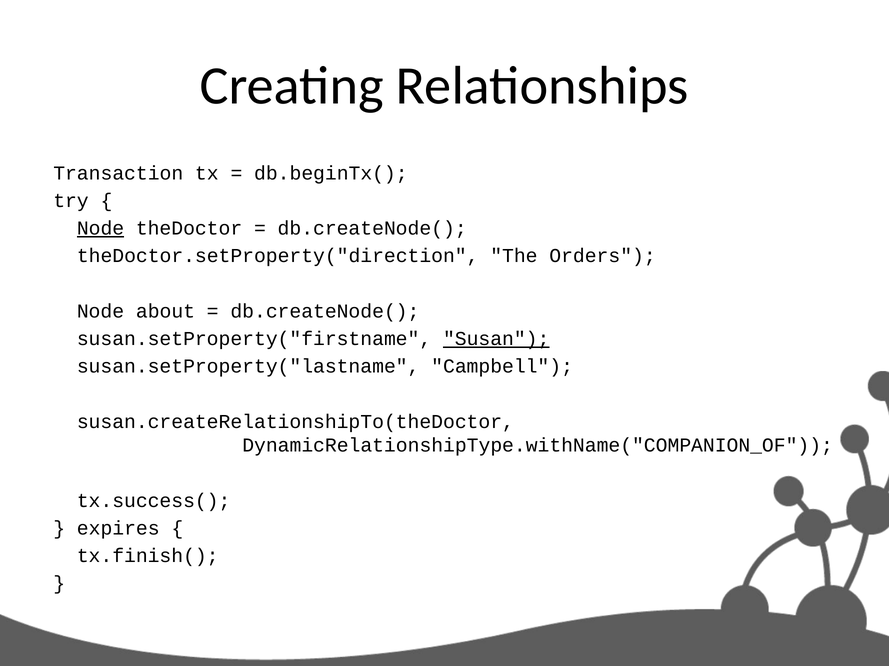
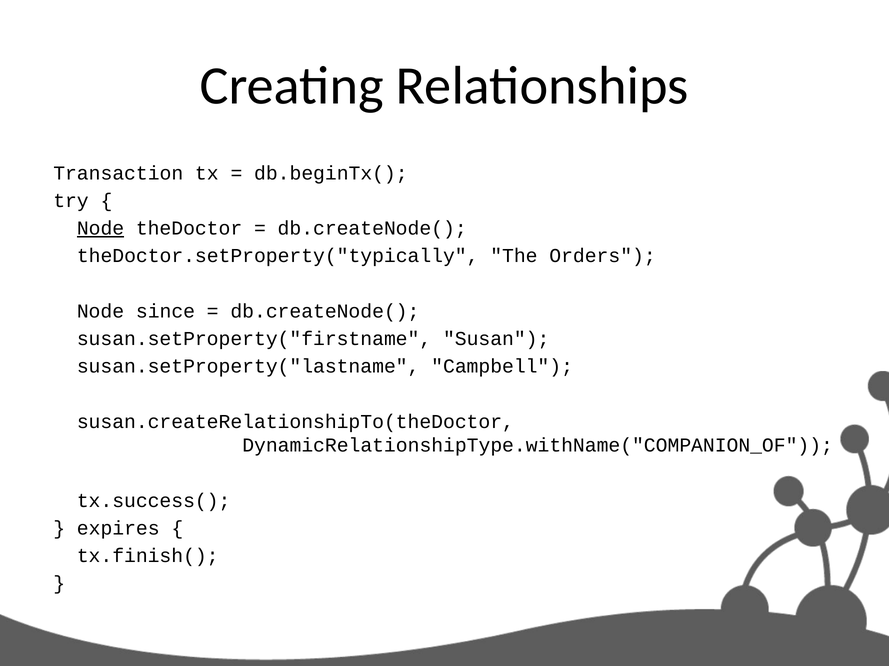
theDoctor.setProperty("direction: theDoctor.setProperty("direction -> theDoctor.setProperty("typically
about: about -> since
Susan underline: present -> none
